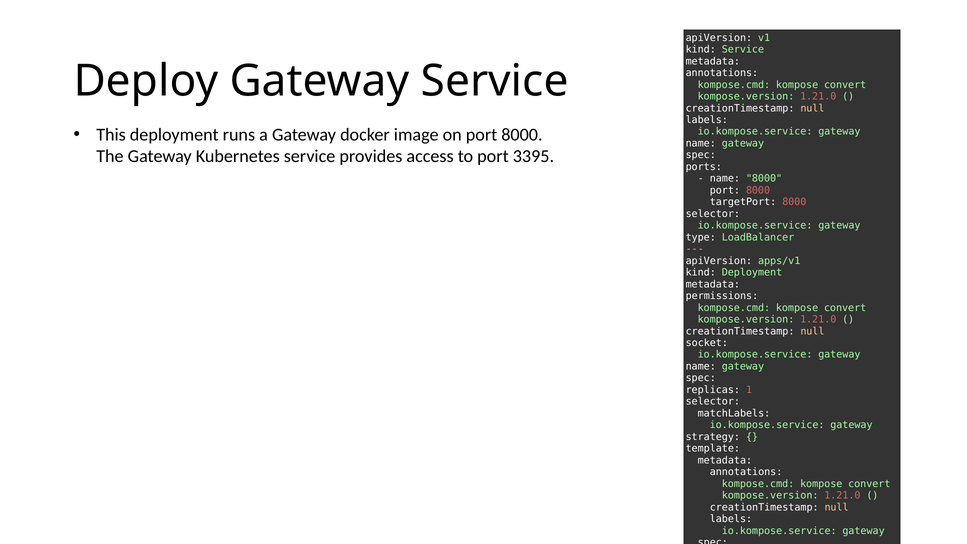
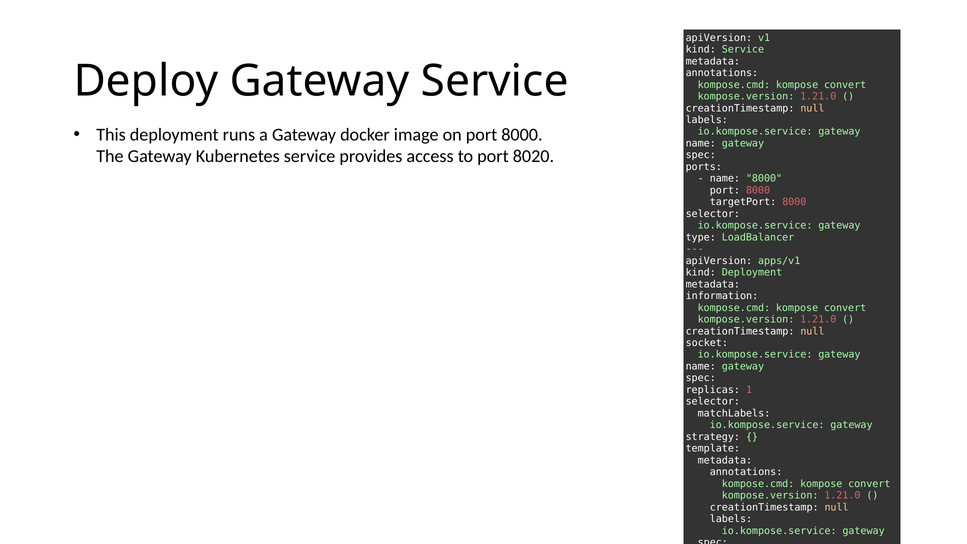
3395: 3395 -> 8020
permissions: permissions -> information
